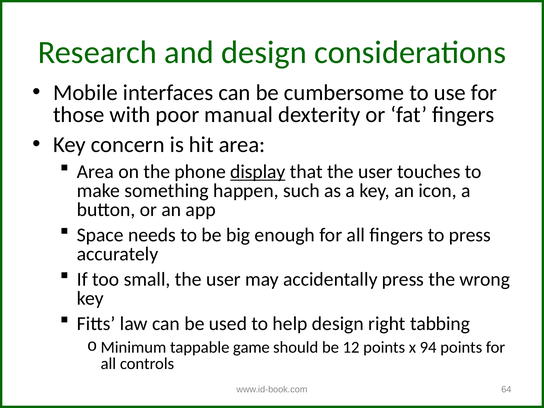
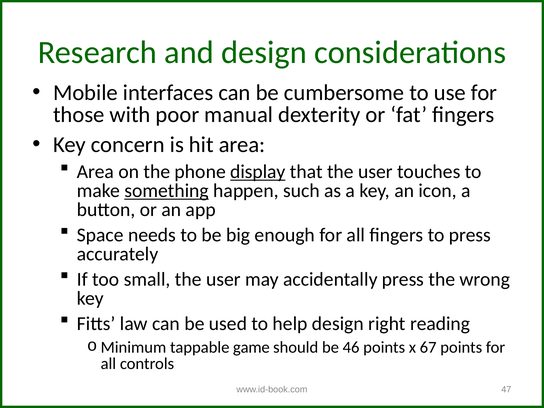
something underline: none -> present
tabbing: tabbing -> reading
12: 12 -> 46
94: 94 -> 67
64: 64 -> 47
